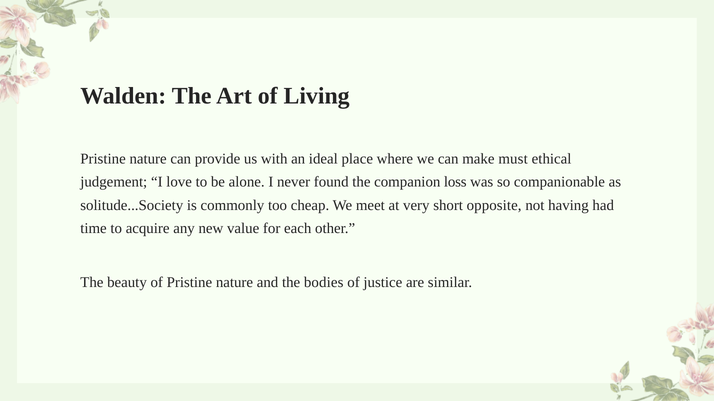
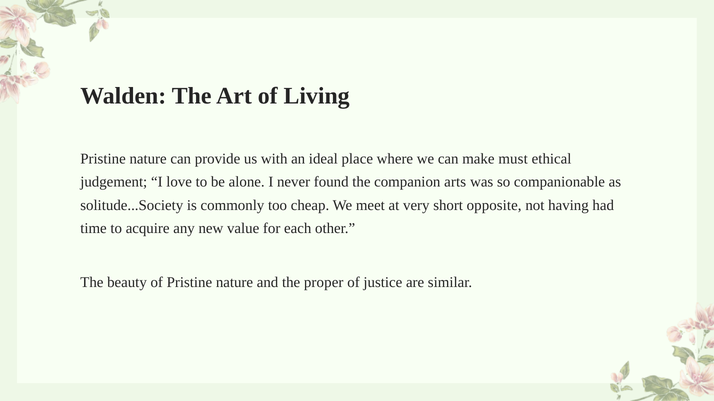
loss: loss -> arts
bodies: bodies -> proper
